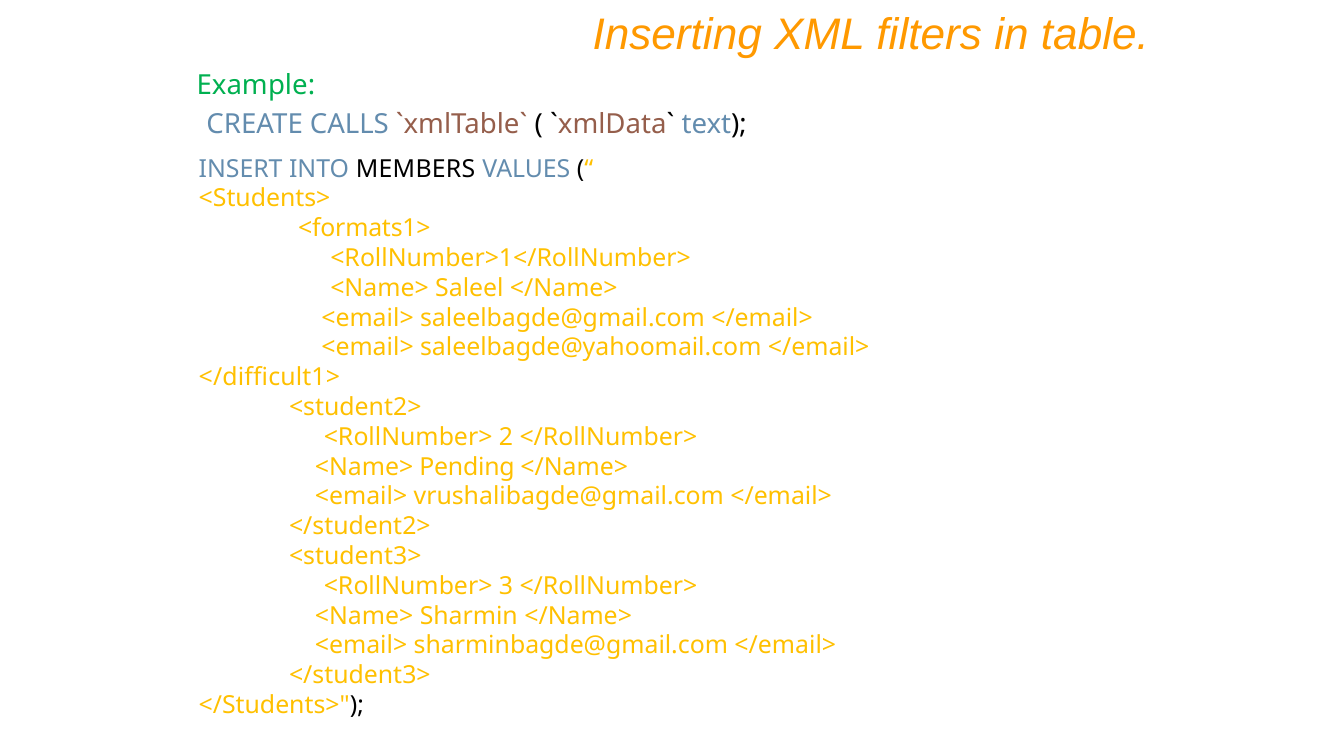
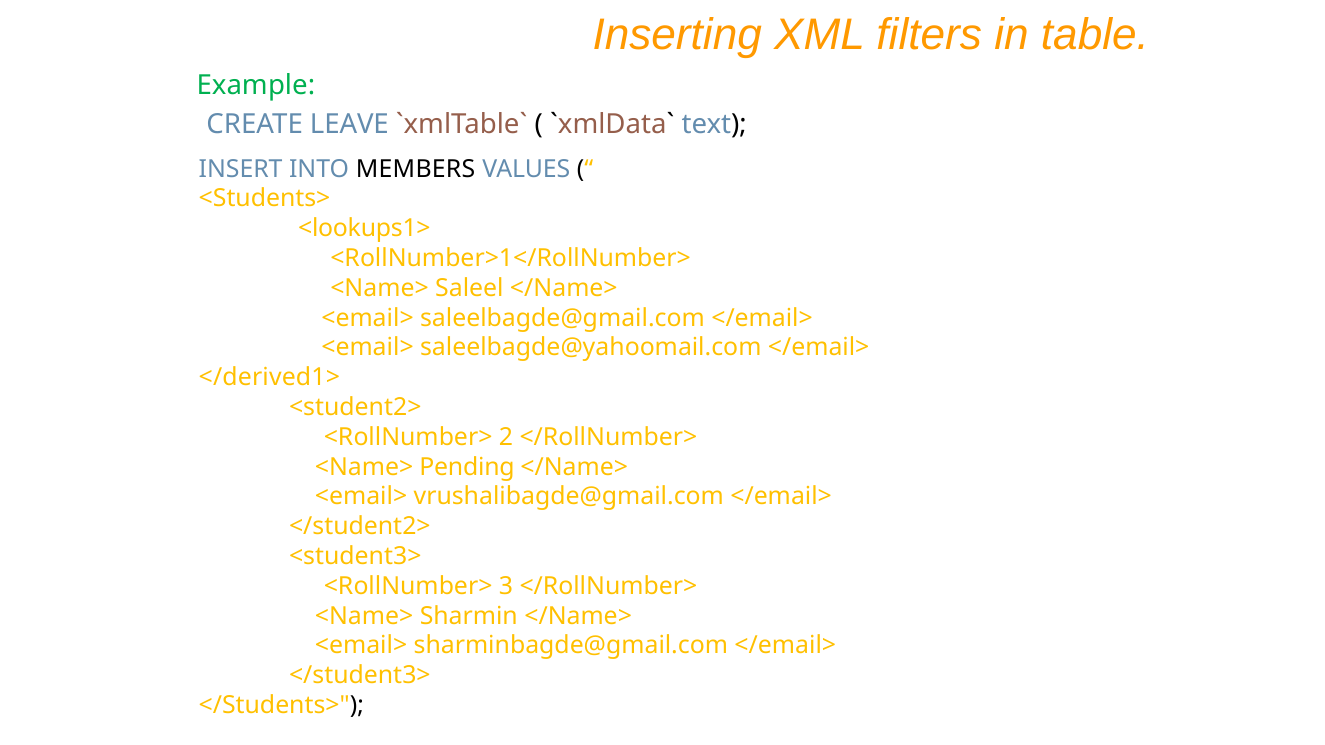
CALLS: CALLS -> LEAVE
<formats1>: <formats1> -> <lookups1>
</difficult1>: </difficult1> -> </derived1>
